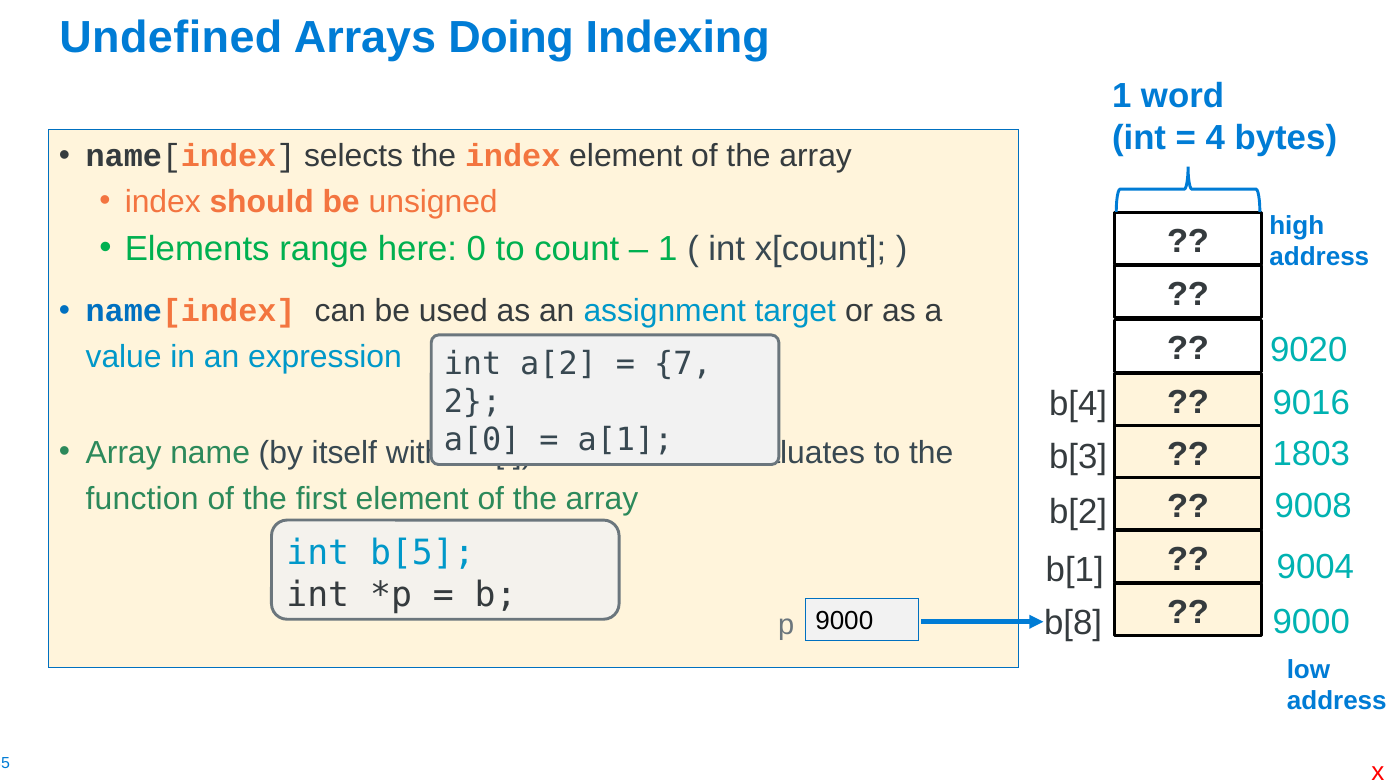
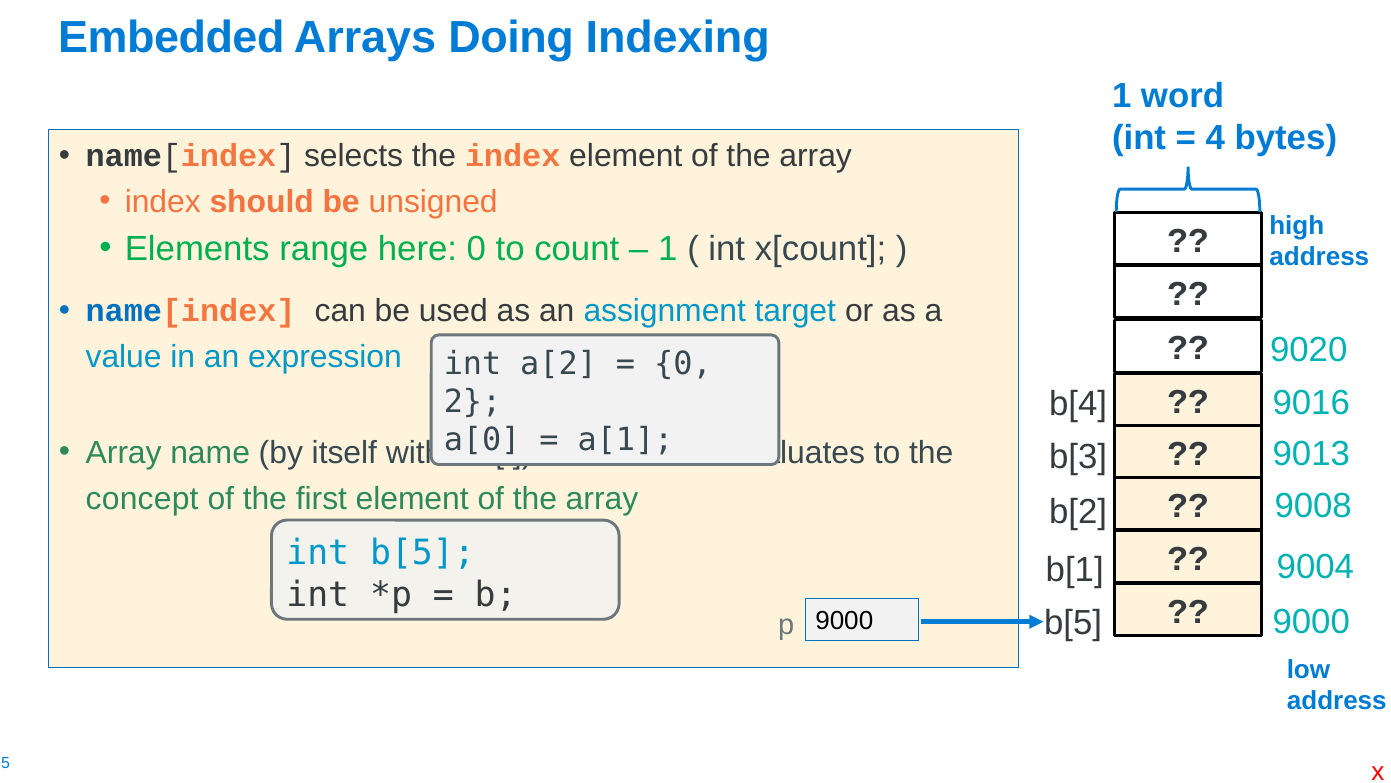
Undefined: Undefined -> Embedded
7 at (683, 363): 7 -> 0
1803: 1803 -> 9013
function: function -> concept
b[8 at (1073, 622): b[8 -> b[5
